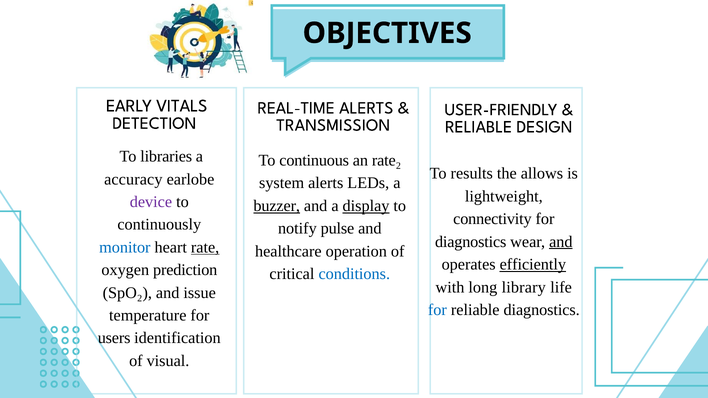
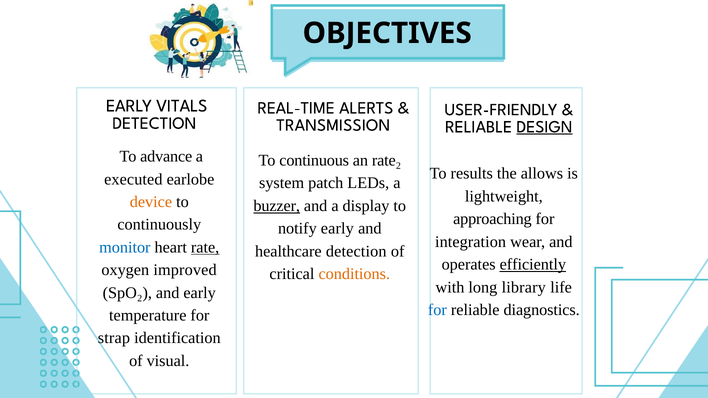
DESIGN underline: none -> present
libraries: libraries -> advance
accuracy: accuracy -> executed
system alerts: alerts -> patch
device colour: purple -> orange
display underline: present -> none
connectivity: connectivity -> approaching
notify pulse: pulse -> early
diagnostics at (471, 242): diagnostics -> integration
and at (561, 242) underline: present -> none
healthcare operation: operation -> detection
prediction: prediction -> improved
conditions colour: blue -> orange
and issue: issue -> early
users: users -> strap
